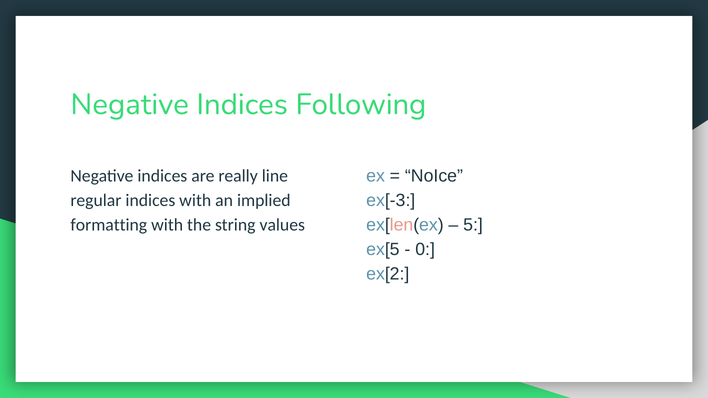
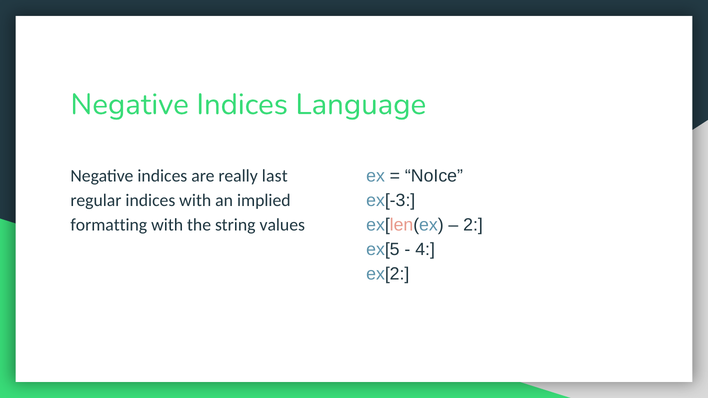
Following: Following -> Language
line: line -> last
5: 5 -> 2
0: 0 -> 4
